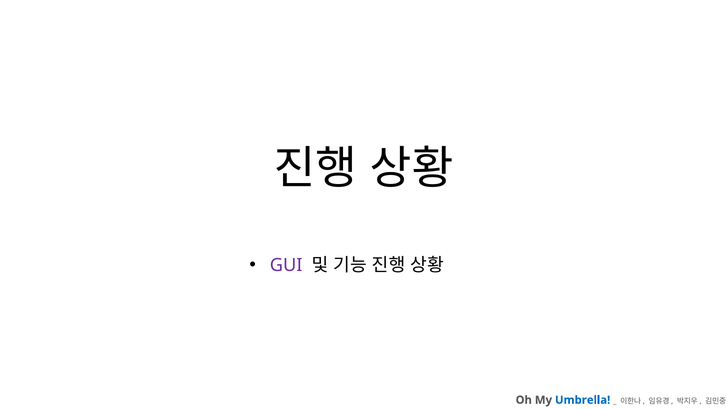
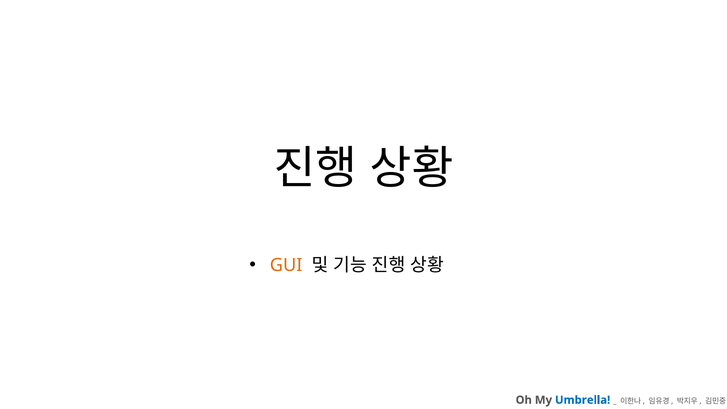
GUI colour: purple -> orange
